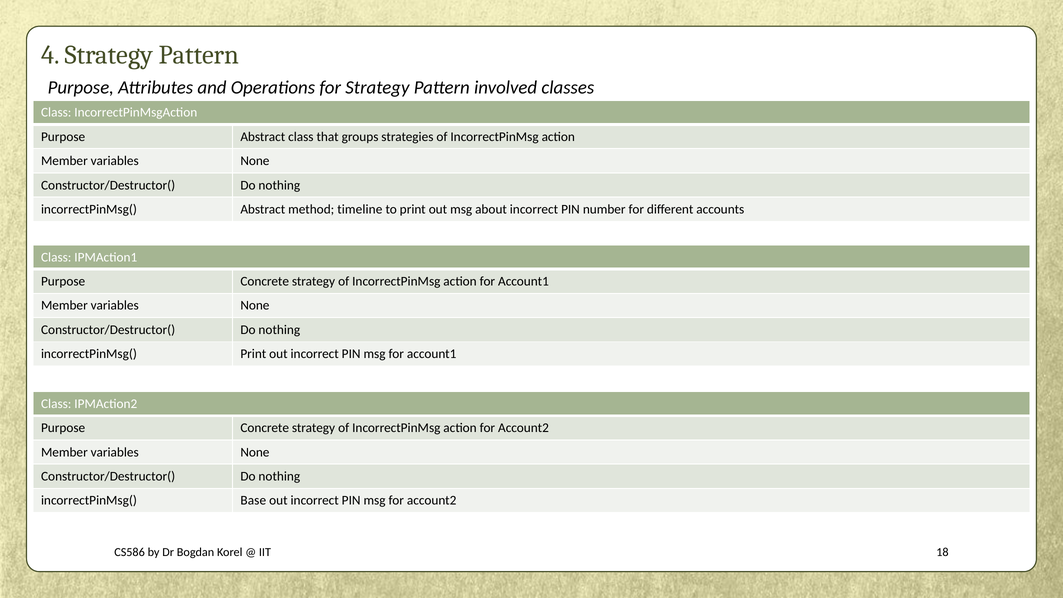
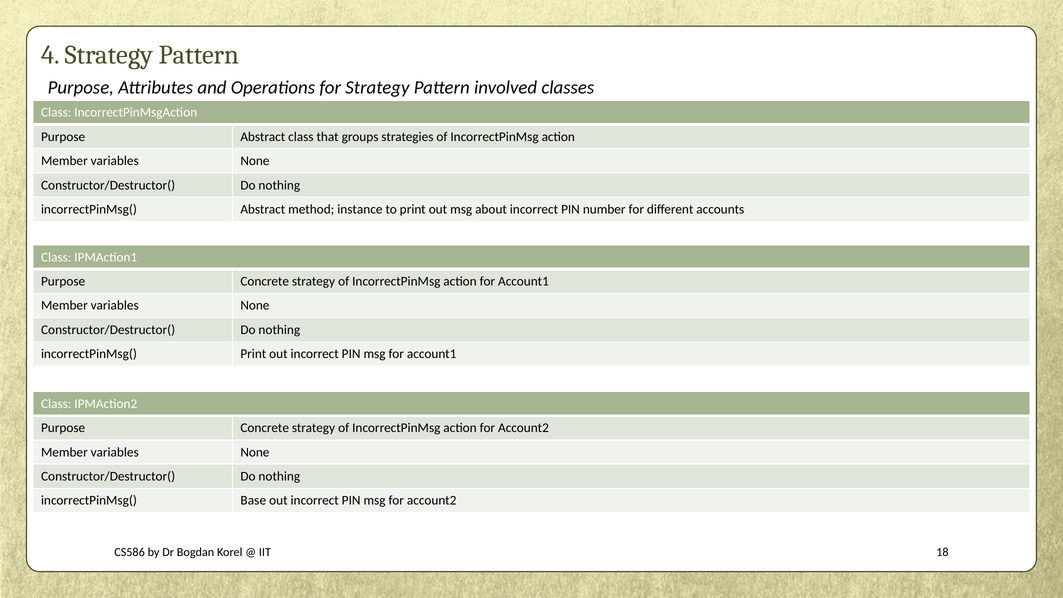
timeline: timeline -> instance
